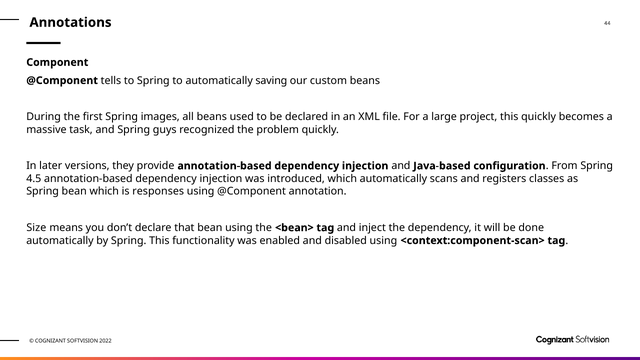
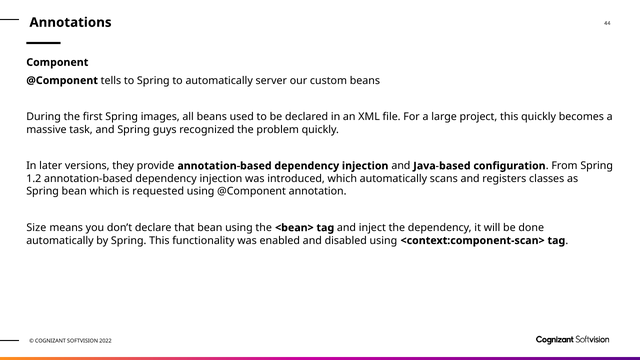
saving: saving -> server
4.5: 4.5 -> 1.2
responses: responses -> requested
